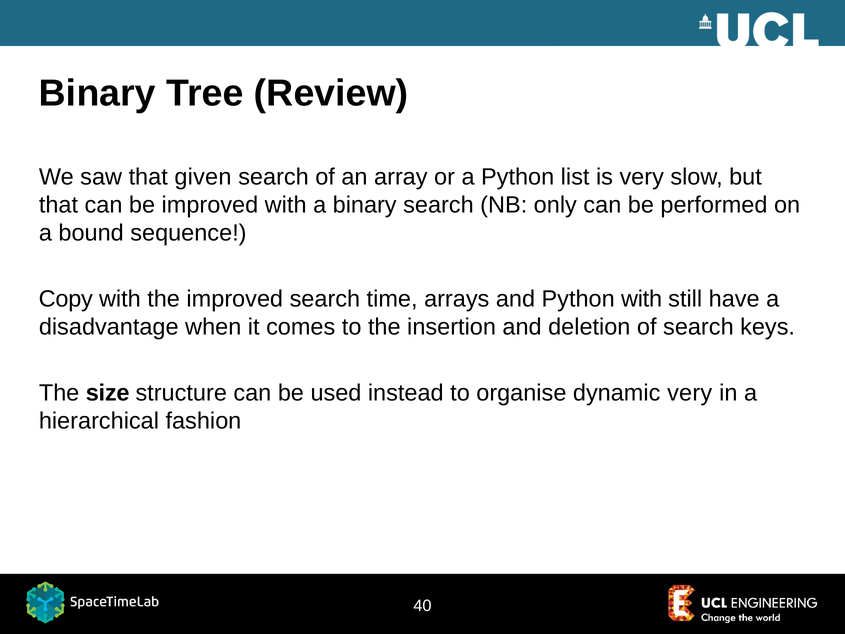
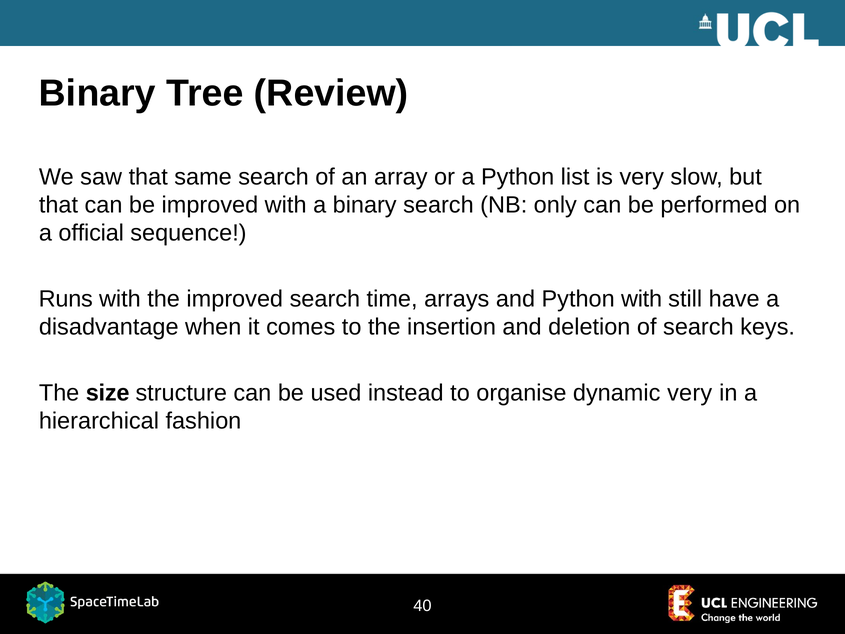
given: given -> same
bound: bound -> official
Copy: Copy -> Runs
